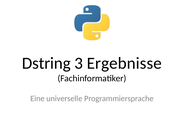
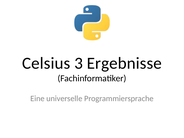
Dstring: Dstring -> Celsius
